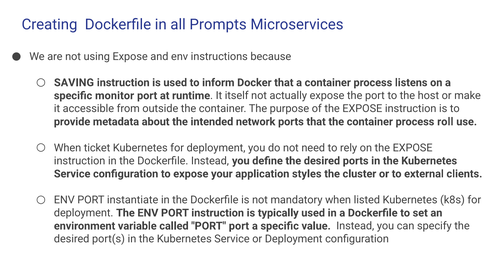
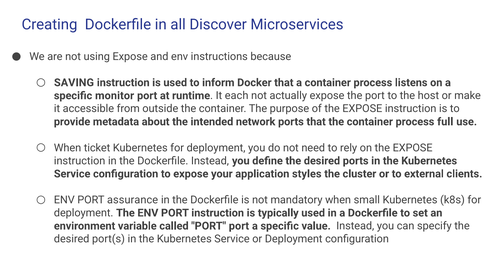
Prompts: Prompts -> Discover
itself: itself -> each
roll: roll -> full
instantiate: instantiate -> assurance
listed: listed -> small
